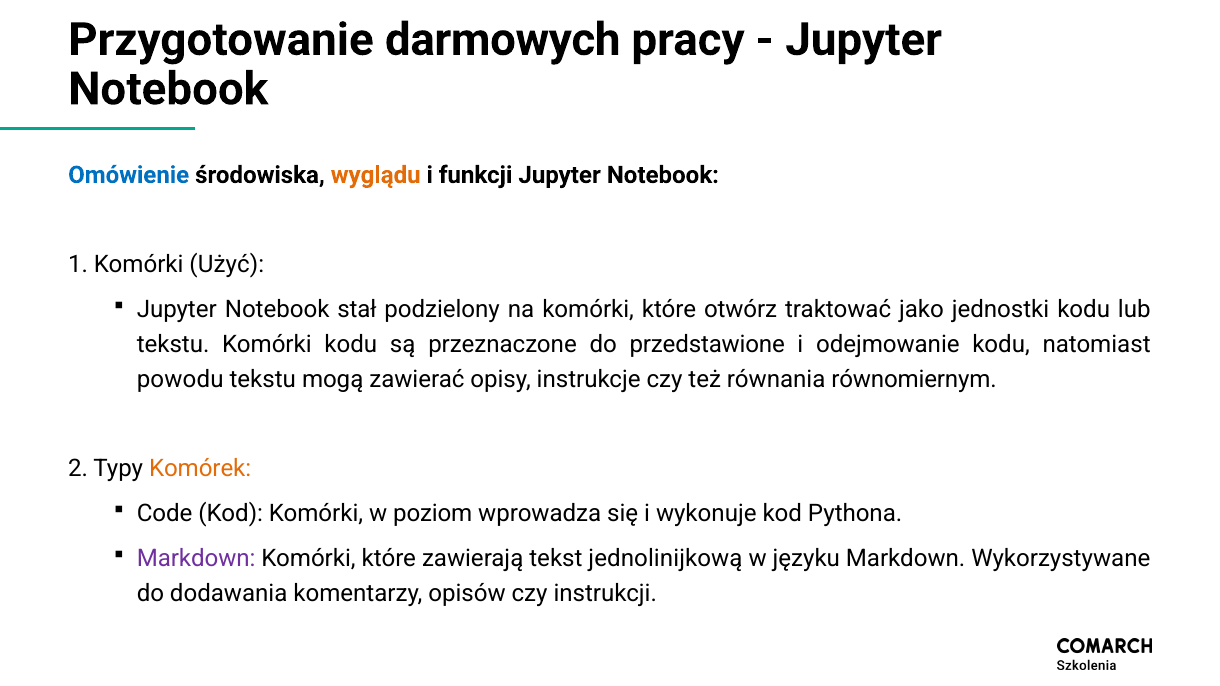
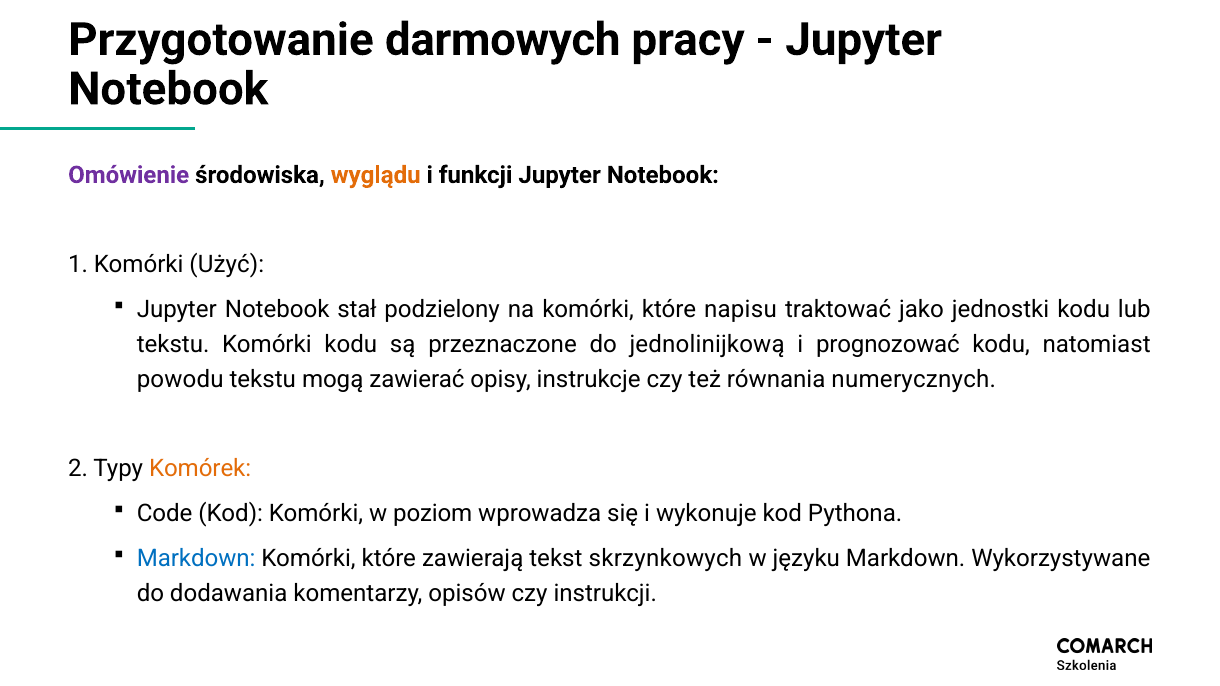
Omówienie colour: blue -> purple
otwórz: otwórz -> napisu
przedstawione: przedstawione -> jednolinijkową
odejmowanie: odejmowanie -> prognozować
równomiernym: równomiernym -> numerycznych
Markdown at (196, 559) colour: purple -> blue
jednolinijkową: jednolinijkową -> skrzynkowych
